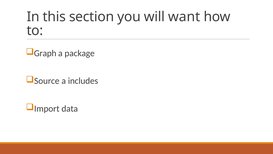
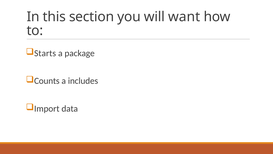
Graph: Graph -> Starts
Source: Source -> Counts
